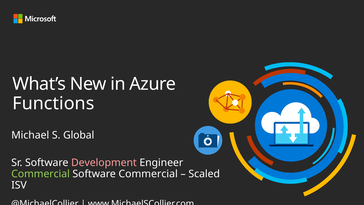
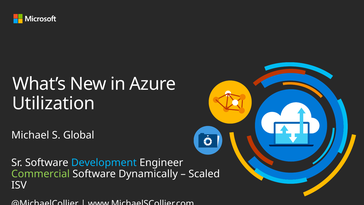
Functions: Functions -> Utilization
Development colour: pink -> light blue
Software Commercial: Commercial -> Dynamically
